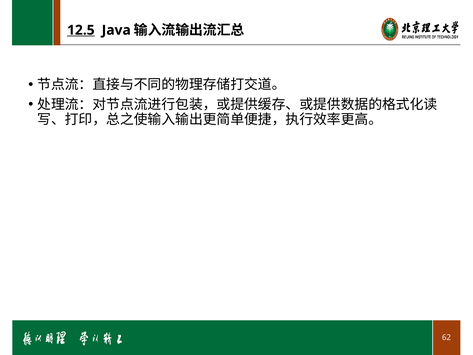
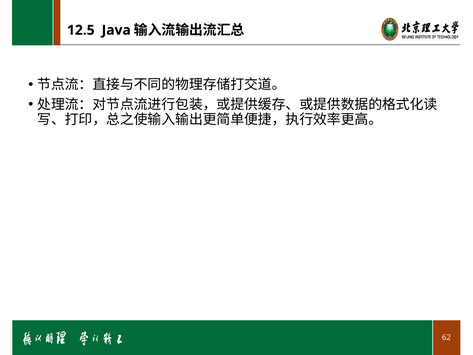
12.5 underline: present -> none
